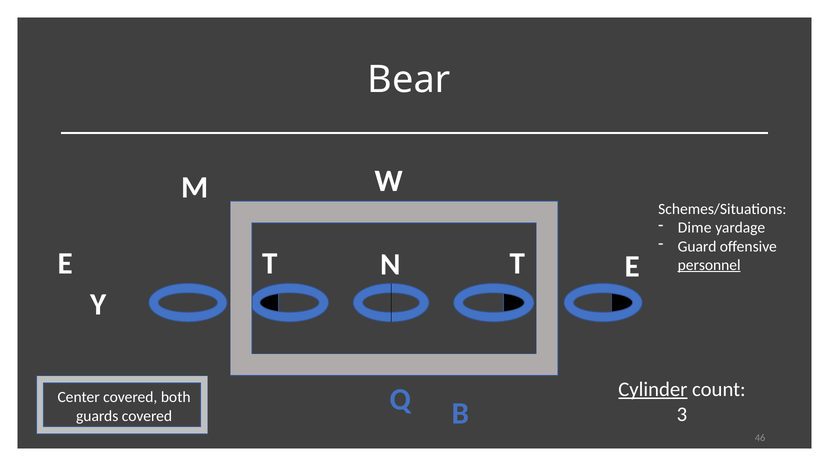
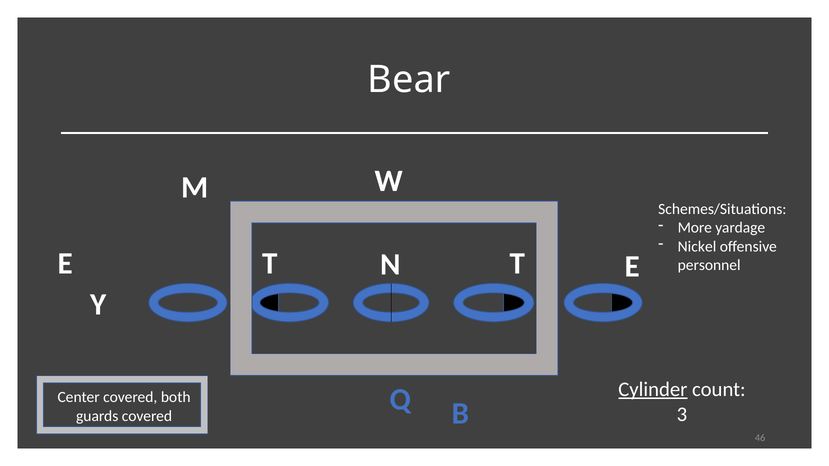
Dime: Dime -> More
Guard: Guard -> Nickel
personnel underline: present -> none
